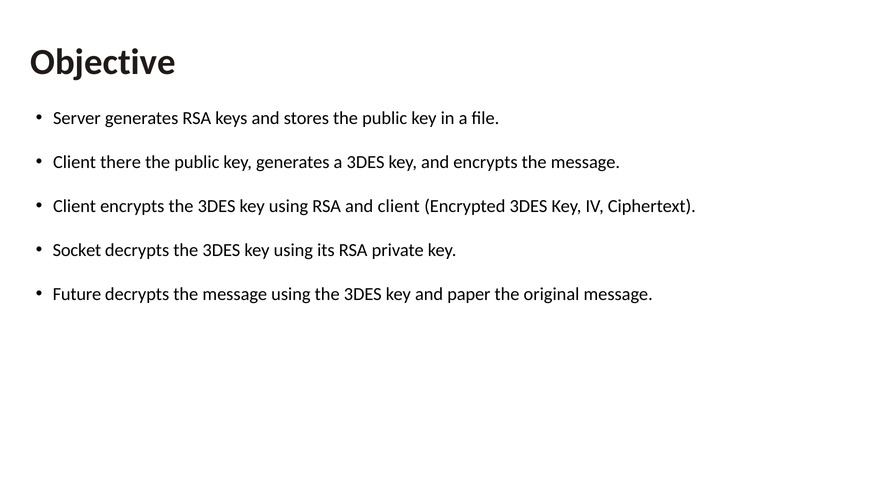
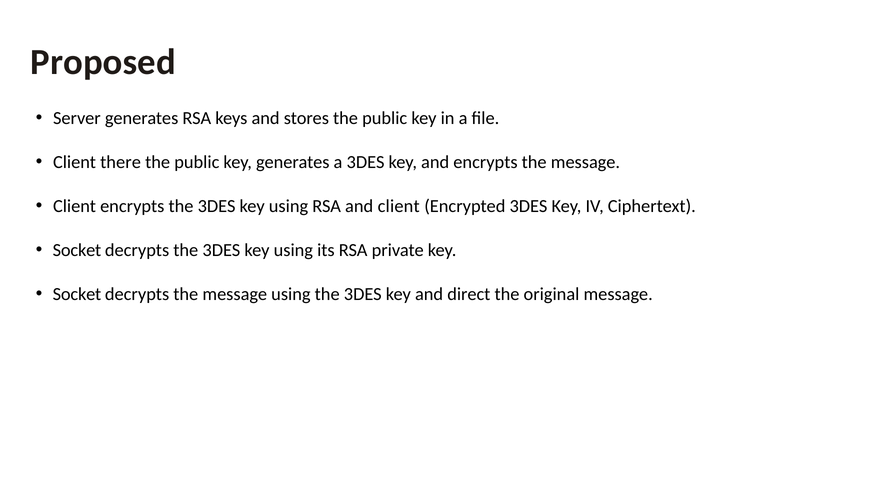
Objective: Objective -> Proposed
Future at (77, 294): Future -> Socket
paper: paper -> direct
